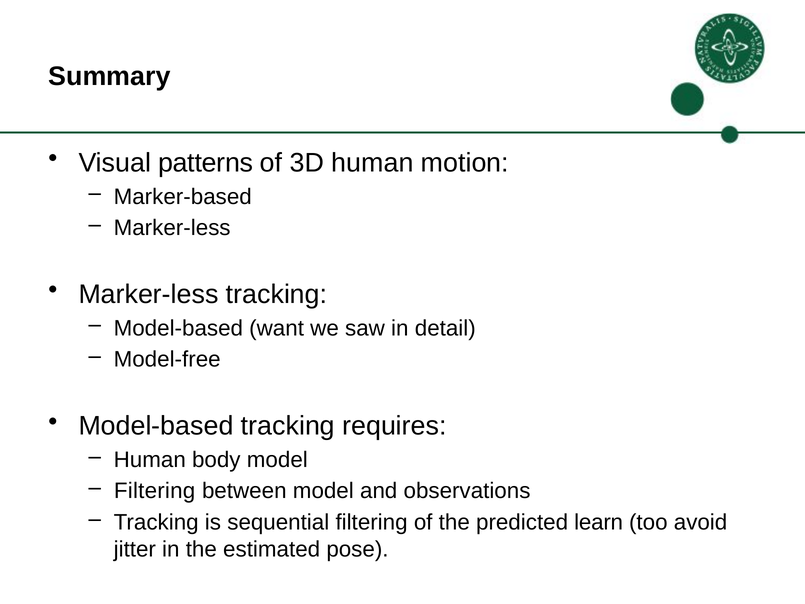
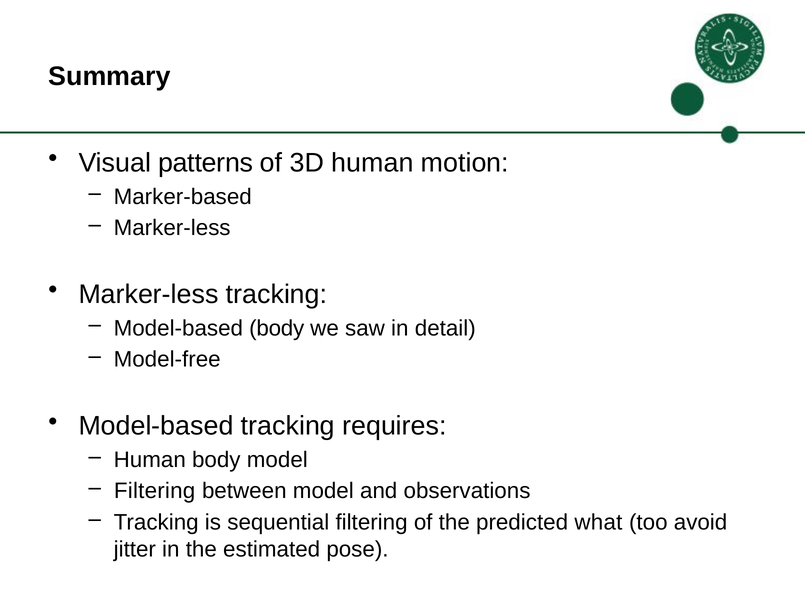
Model-based want: want -> body
learn: learn -> what
